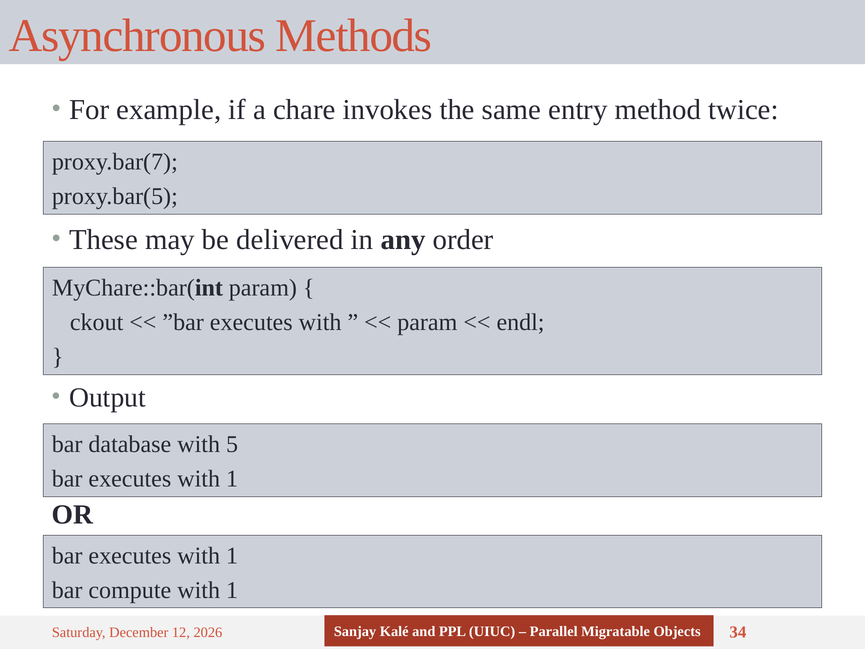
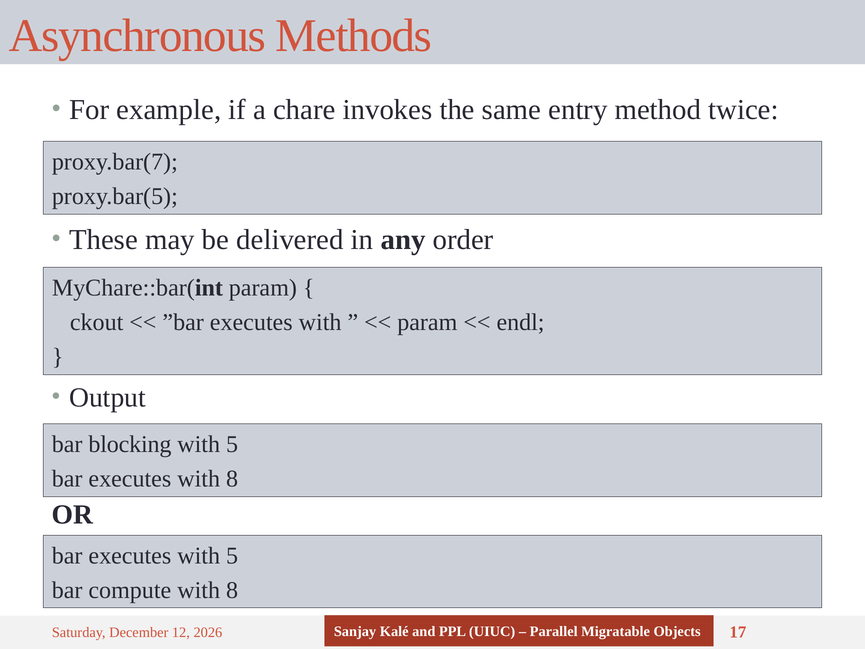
database: database -> blocking
1 at (232, 479): 1 -> 8
1 at (232, 555): 1 -> 5
1 at (232, 590): 1 -> 8
34: 34 -> 17
